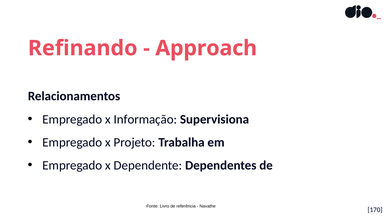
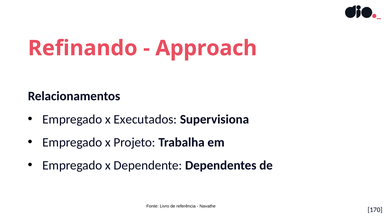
Informação: Informação -> Executados
